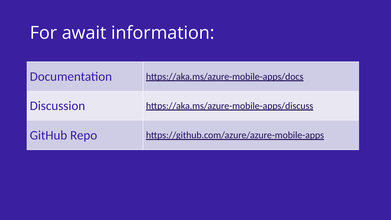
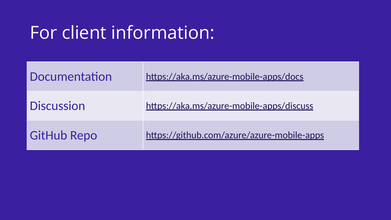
await: await -> client
